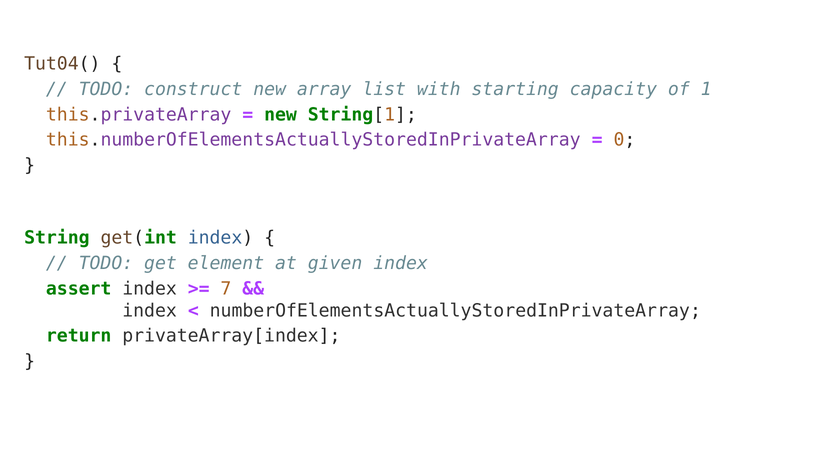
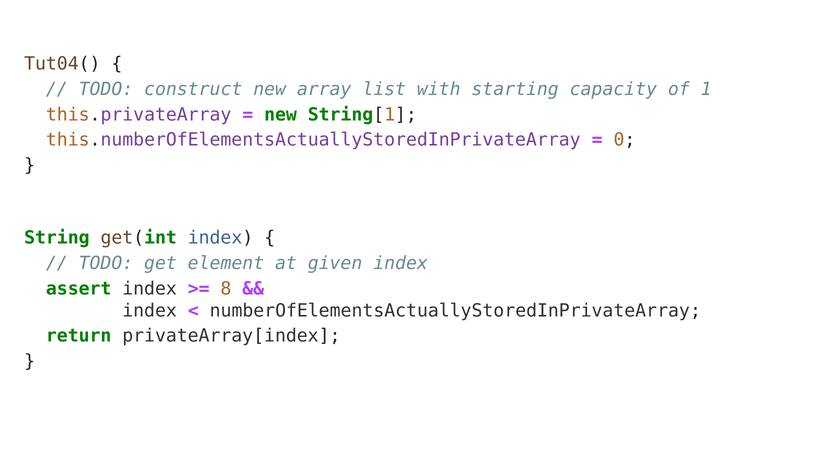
7: 7 -> 8
